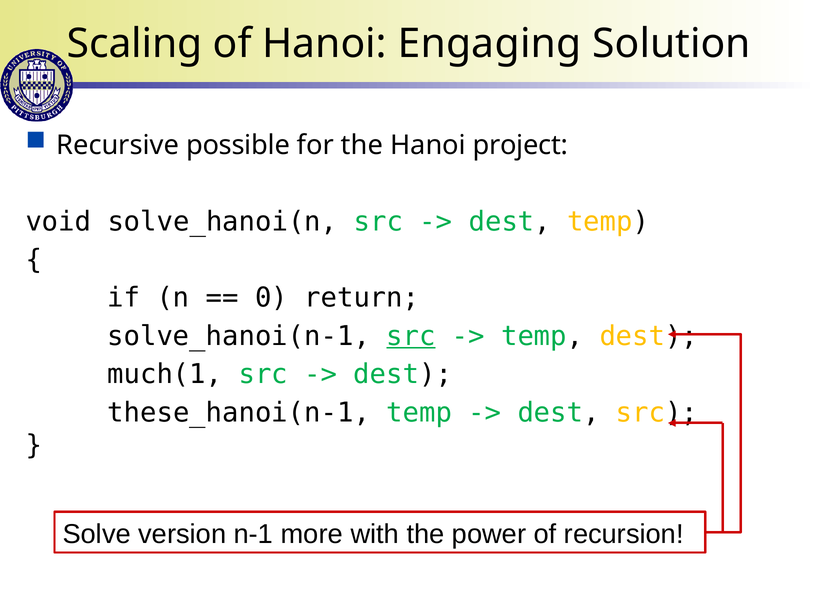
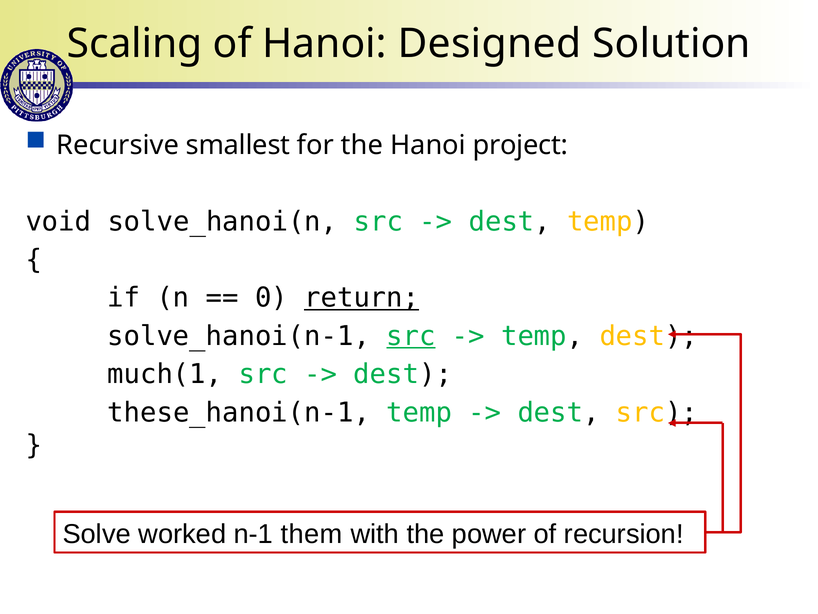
Engaging: Engaging -> Designed
possible: possible -> smallest
return underline: none -> present
version: version -> worked
more: more -> them
